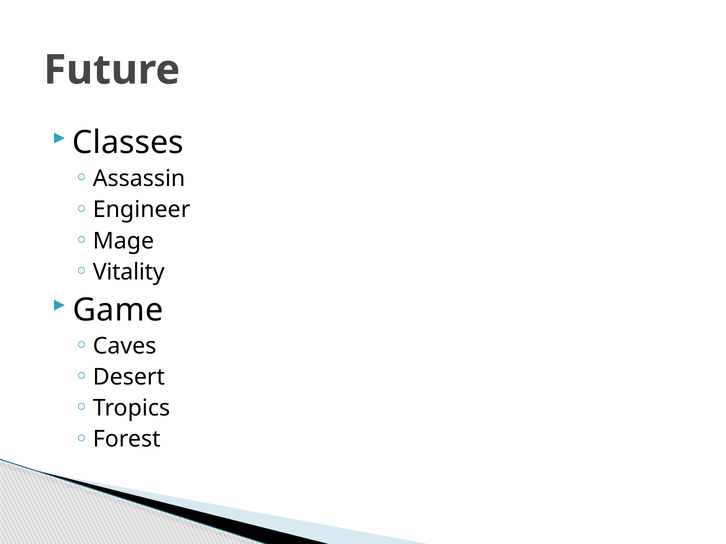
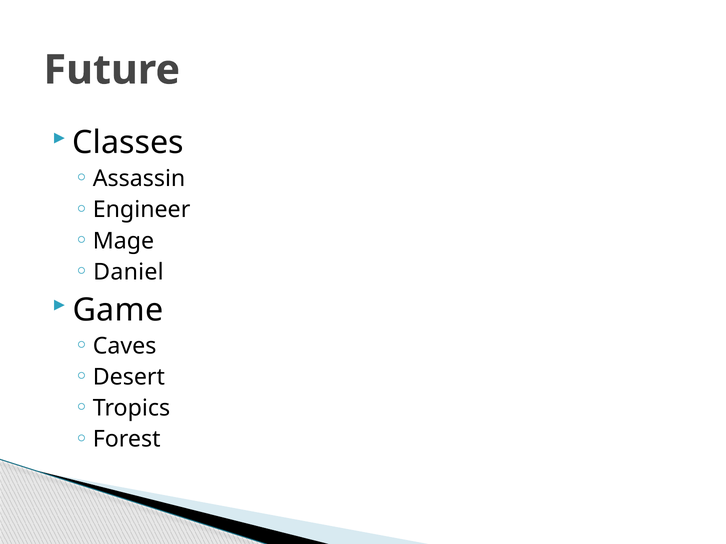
Vitality: Vitality -> Daniel
